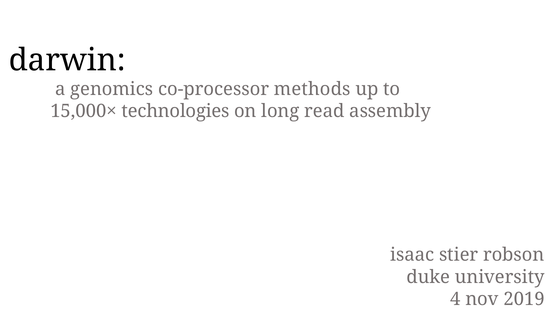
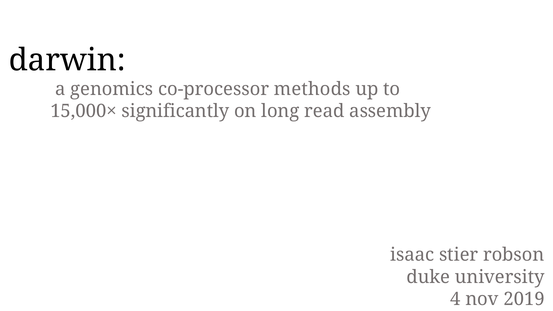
technologies: technologies -> significantly
